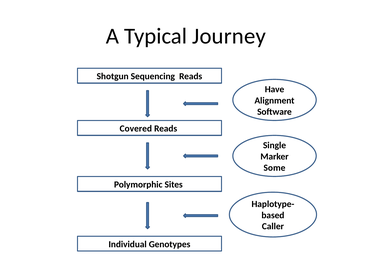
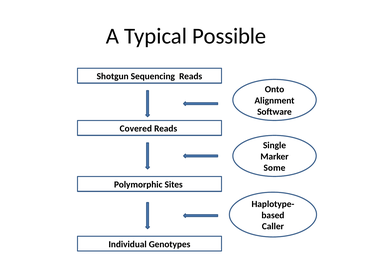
Journey: Journey -> Possible
Have: Have -> Onto
